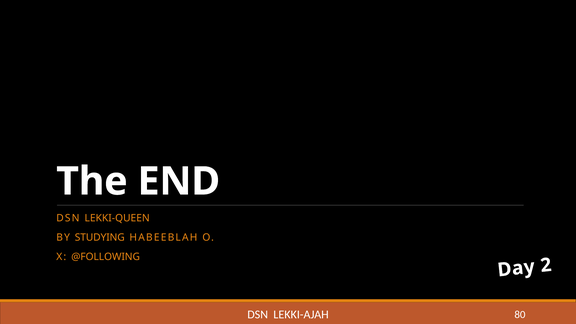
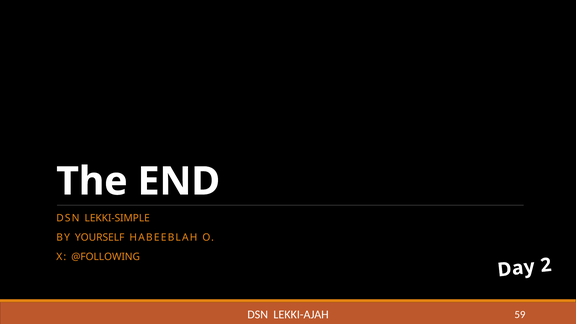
LEKKI-QUEEN: LEKKI-QUEEN -> LEKKI-SIMPLE
STUDYING: STUDYING -> YOURSELF
80: 80 -> 59
